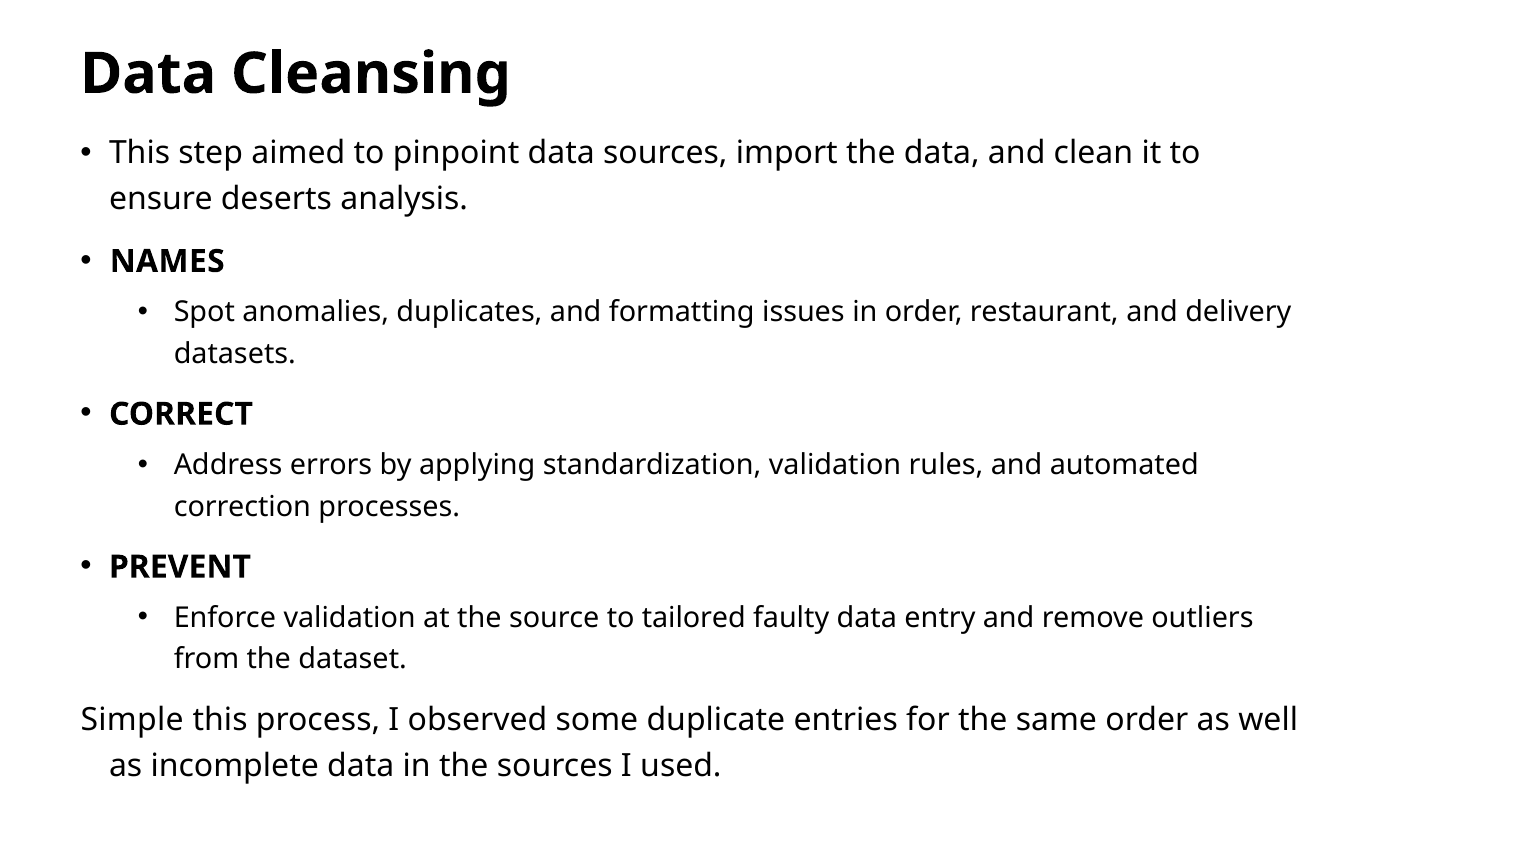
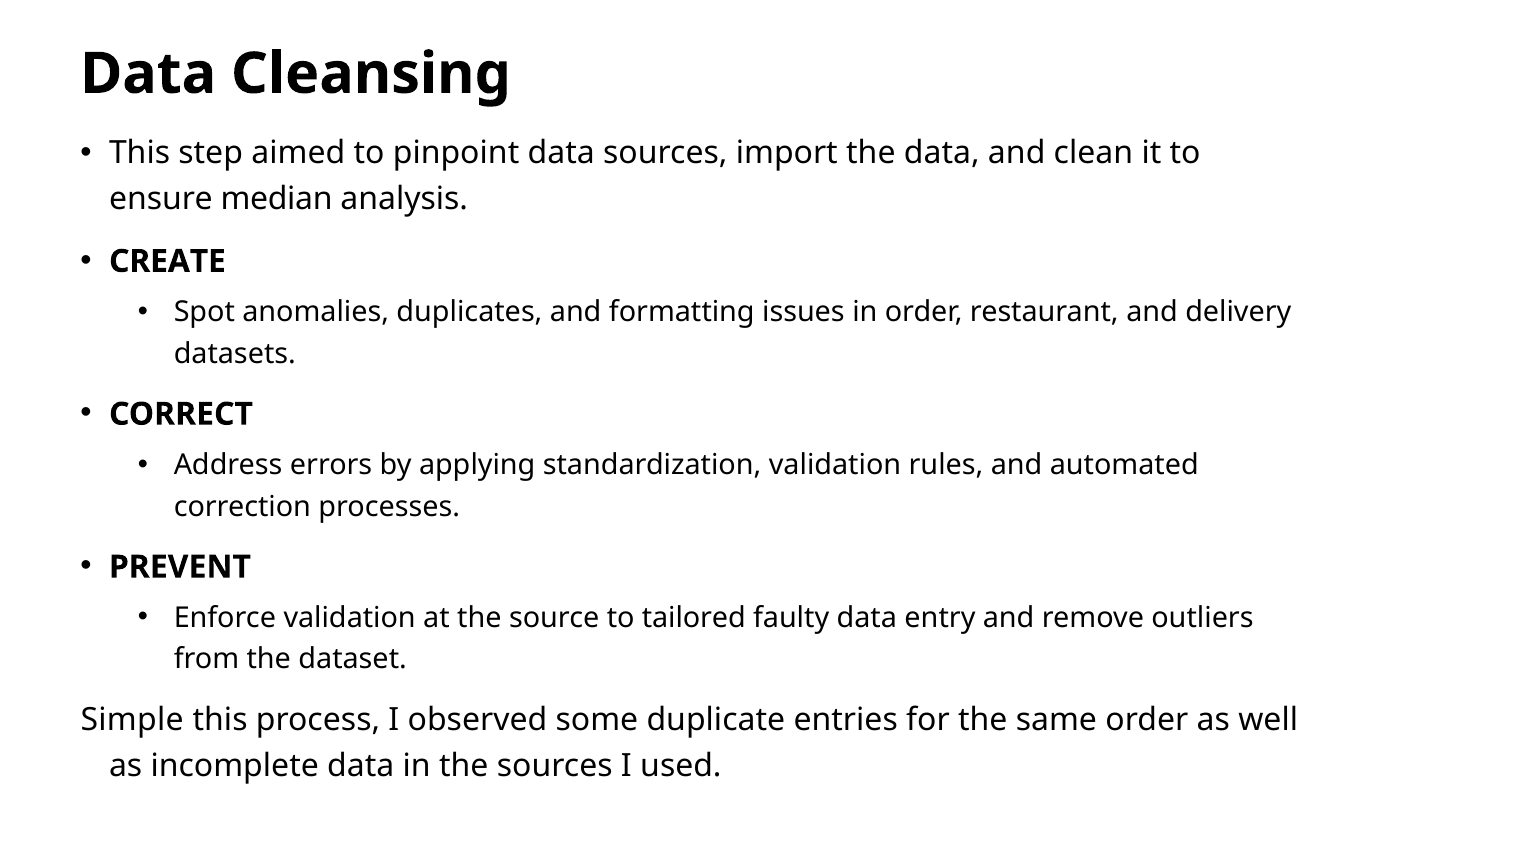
deserts: deserts -> median
NAMES: NAMES -> CREATE
